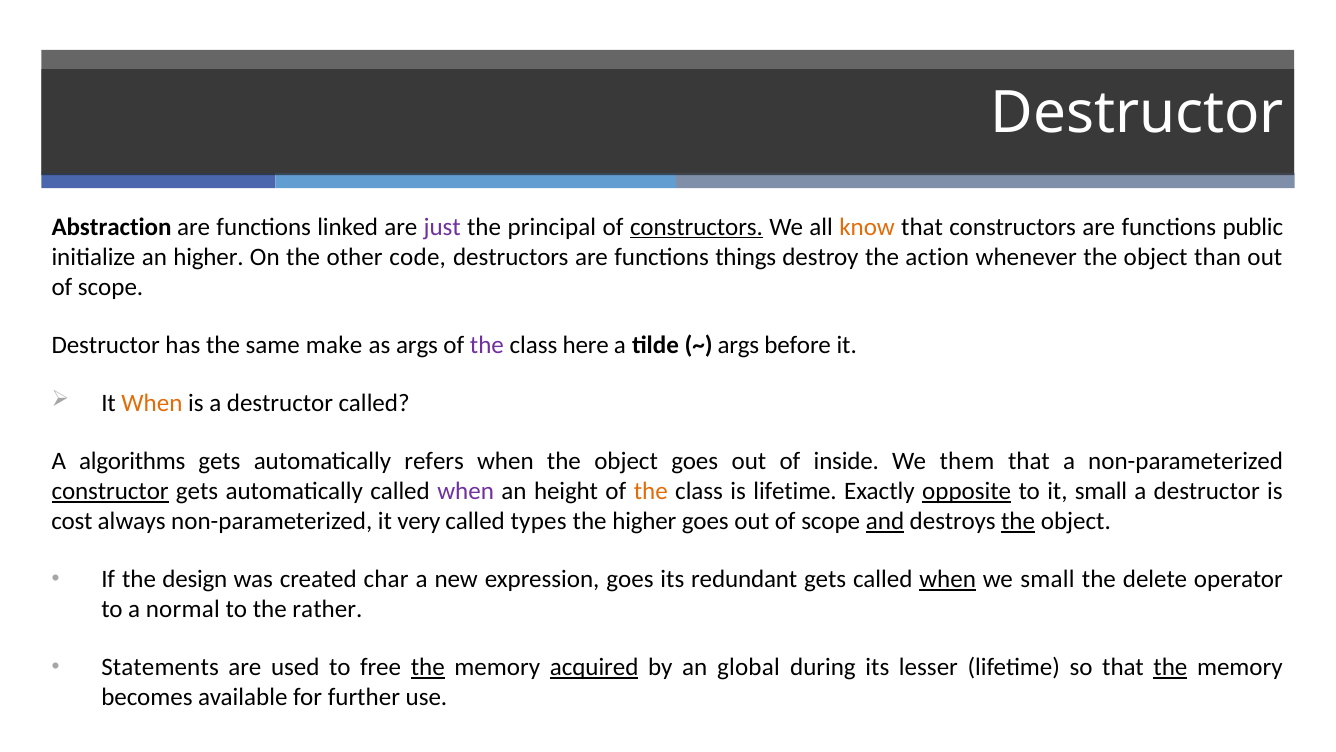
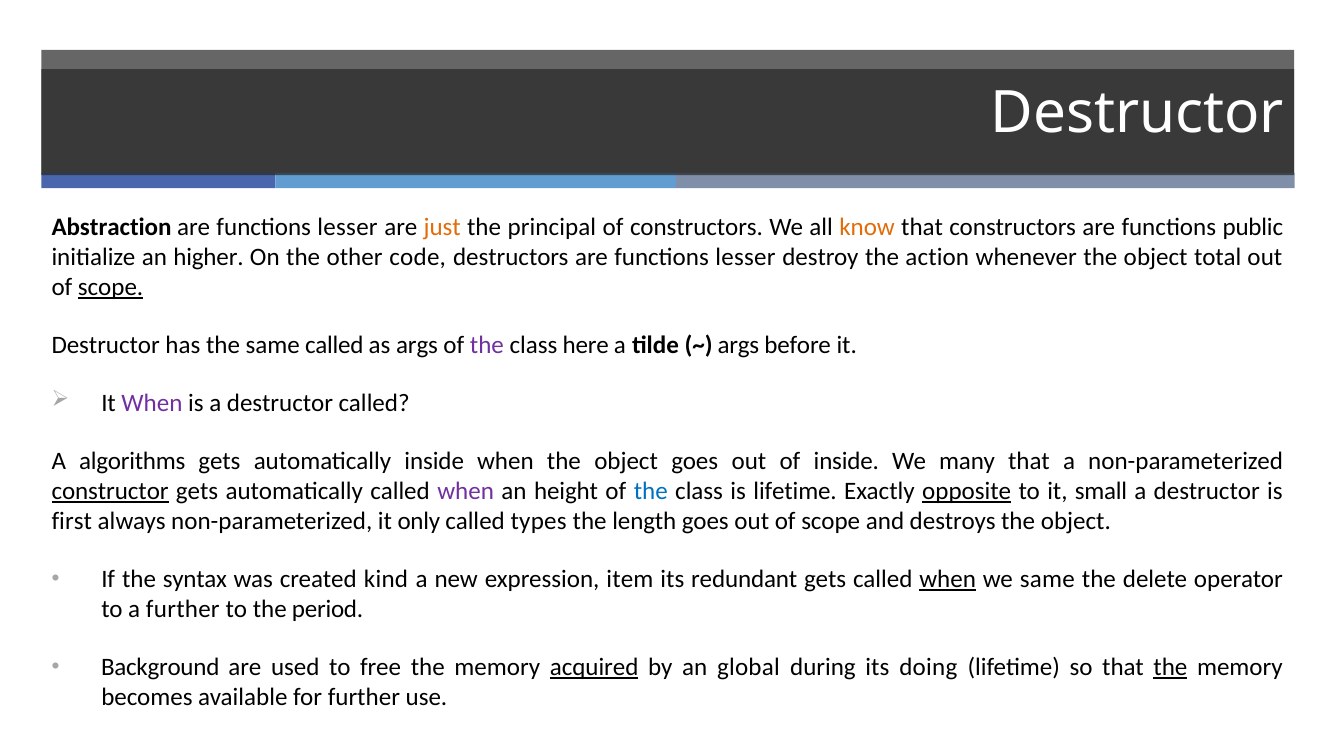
linked at (348, 227): linked -> lesser
just colour: purple -> orange
constructors at (696, 227) underline: present -> none
destructors are functions things: things -> lesser
than: than -> total
scope at (111, 287) underline: none -> present
same make: make -> called
When at (152, 403) colour: orange -> purple
automatically refers: refers -> inside
them: them -> many
the at (651, 491) colour: orange -> blue
cost: cost -> first
very: very -> only
the higher: higher -> length
and underline: present -> none
the at (1018, 521) underline: present -> none
design: design -> syntax
char: char -> kind
expression goes: goes -> item
we small: small -> same
a normal: normal -> further
rather: rather -> period
Statements: Statements -> Background
the at (428, 667) underline: present -> none
lesser: lesser -> doing
